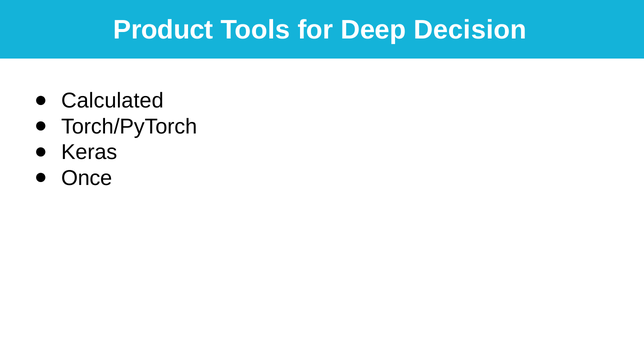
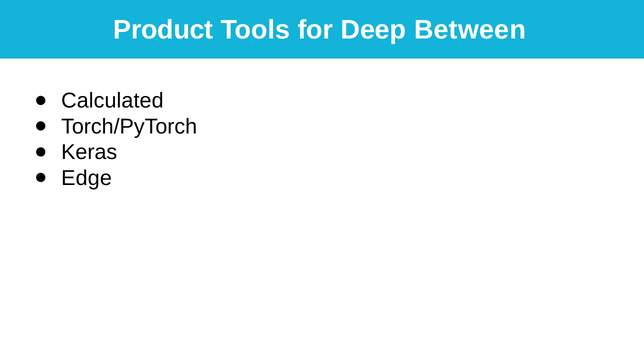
Decision: Decision -> Between
Once: Once -> Edge
